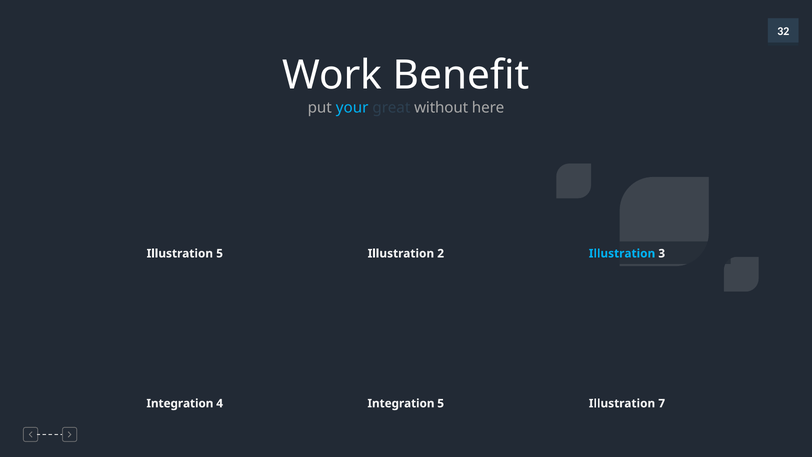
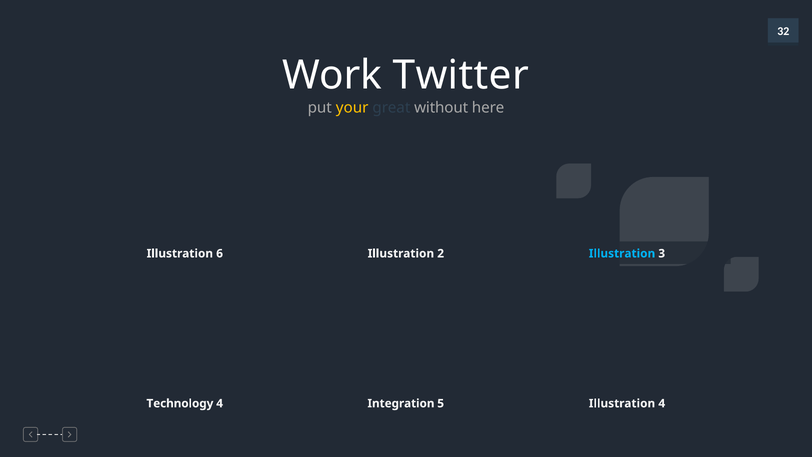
Benefit: Benefit -> Twitter
your colour: light blue -> yellow
Illustration 5: 5 -> 6
Integration at (180, 403): Integration -> Technology
Illustration 7: 7 -> 4
